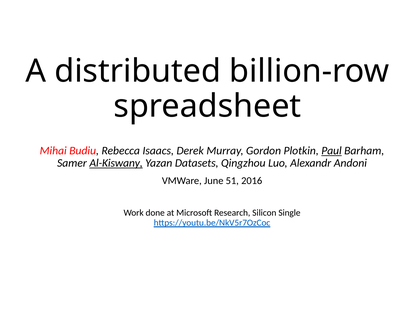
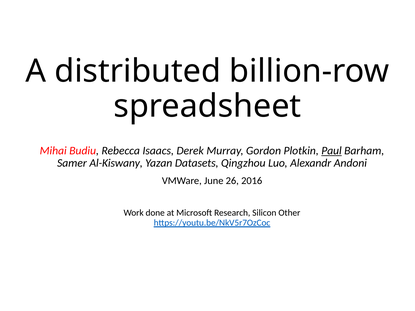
Al-Kiswany underline: present -> none
51: 51 -> 26
Single: Single -> Other
